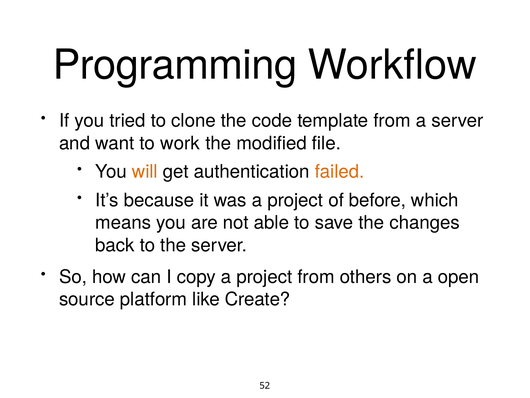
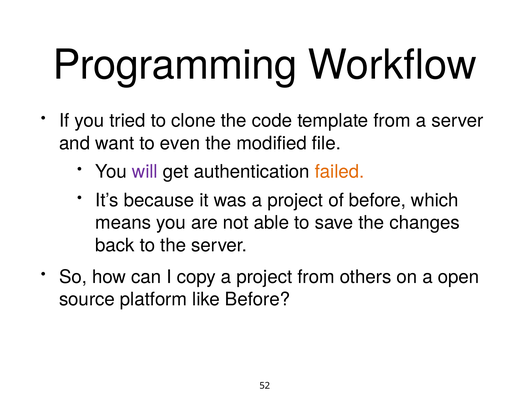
work: work -> even
will colour: orange -> purple
like Create: Create -> Before
